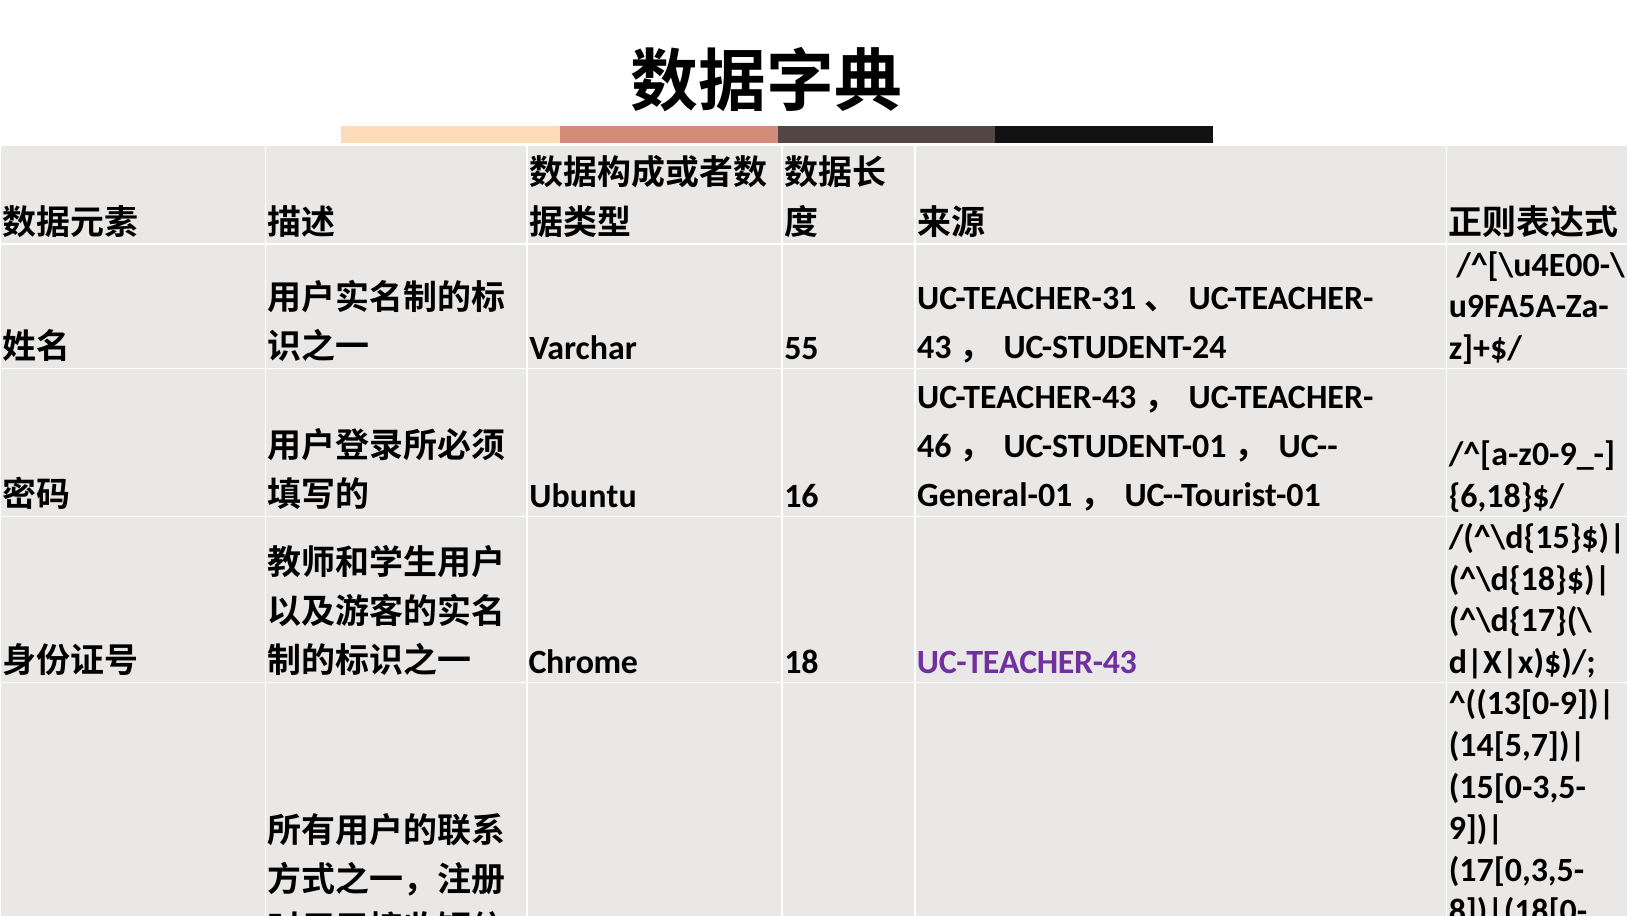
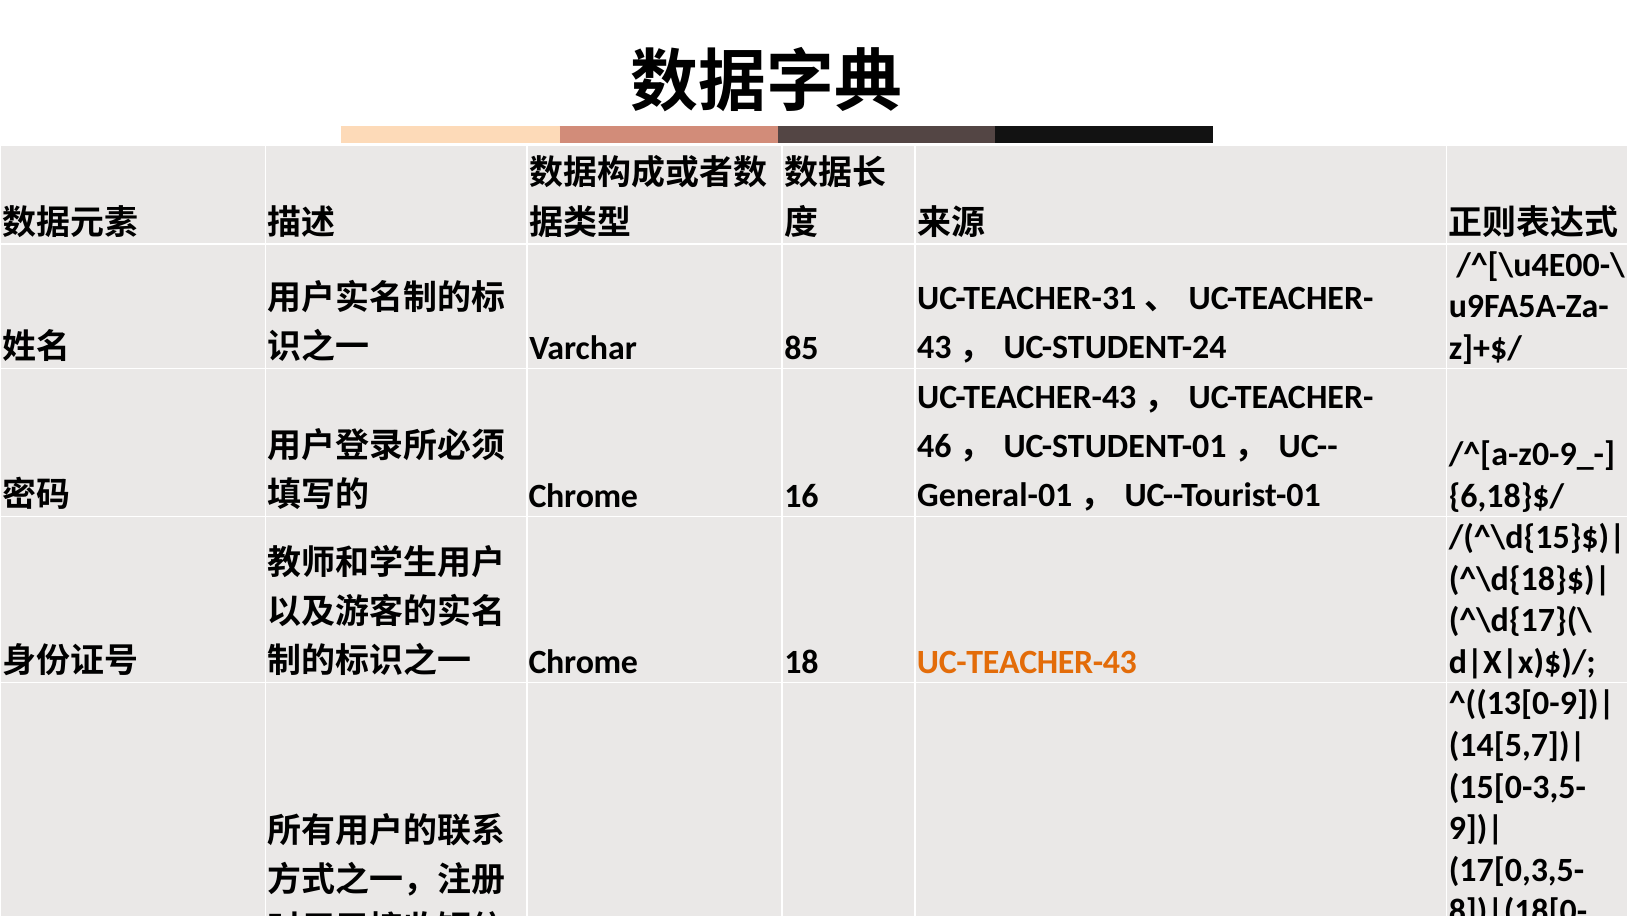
55: 55 -> 85
Ubuntu at (583, 496): Ubuntu -> Chrome
UC-TEACHER-43 at (1027, 662) colour: purple -> orange
